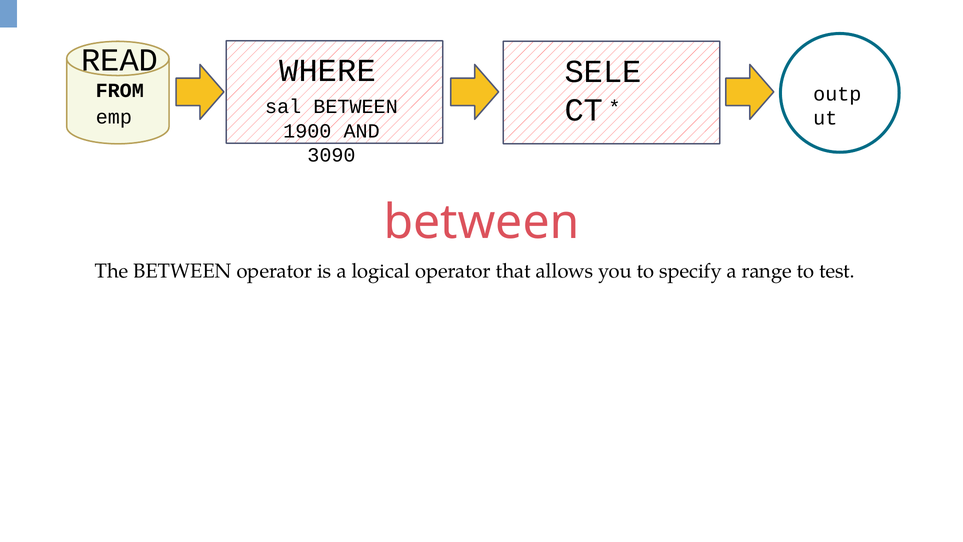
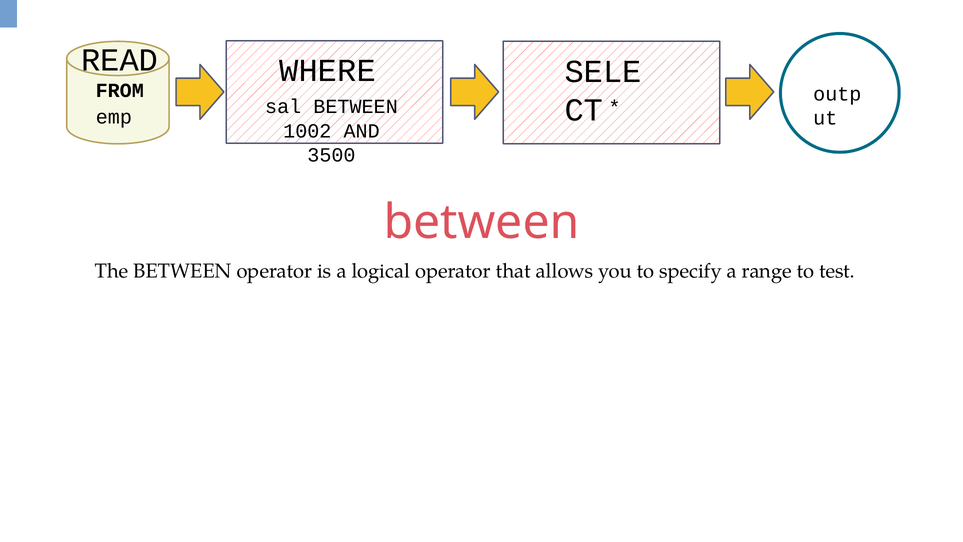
1900: 1900 -> 1002
3090: 3090 -> 3500
